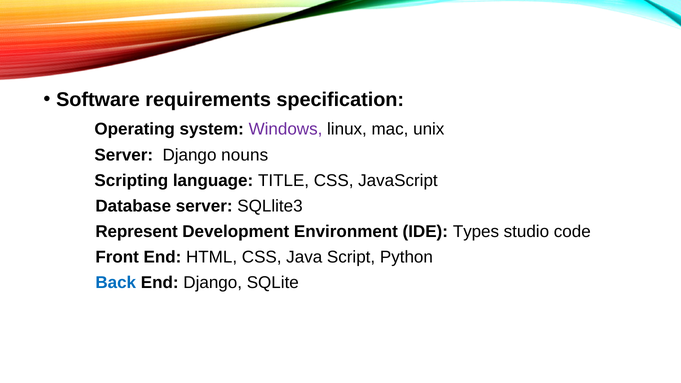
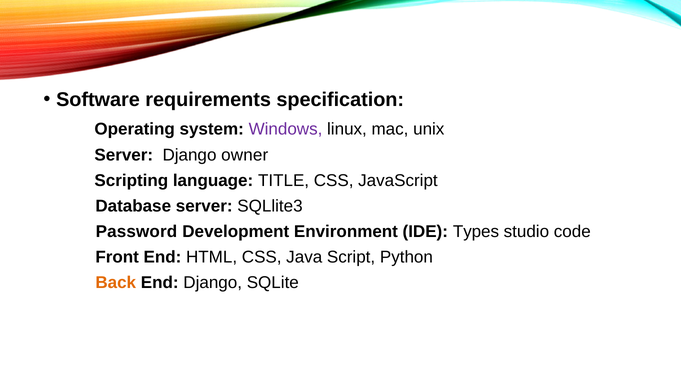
nouns: nouns -> owner
Represent: Represent -> Password
Back colour: blue -> orange
